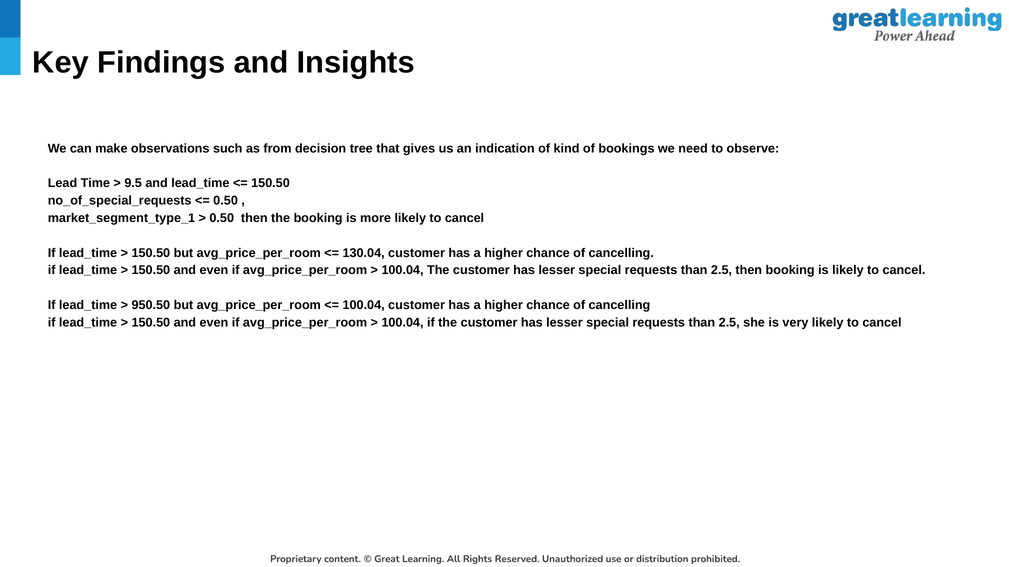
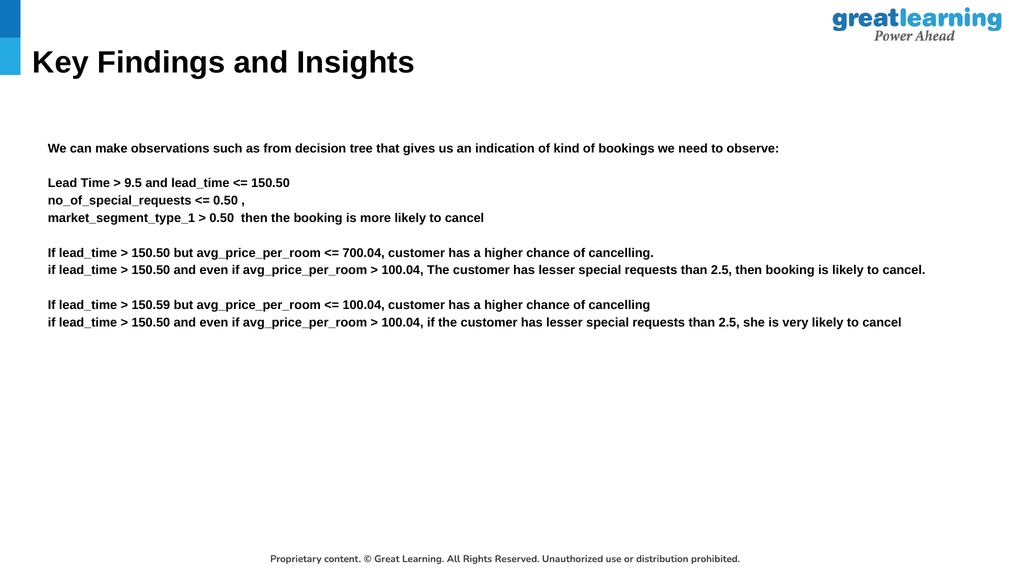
130.04: 130.04 -> 700.04
950.50: 950.50 -> 150.59
